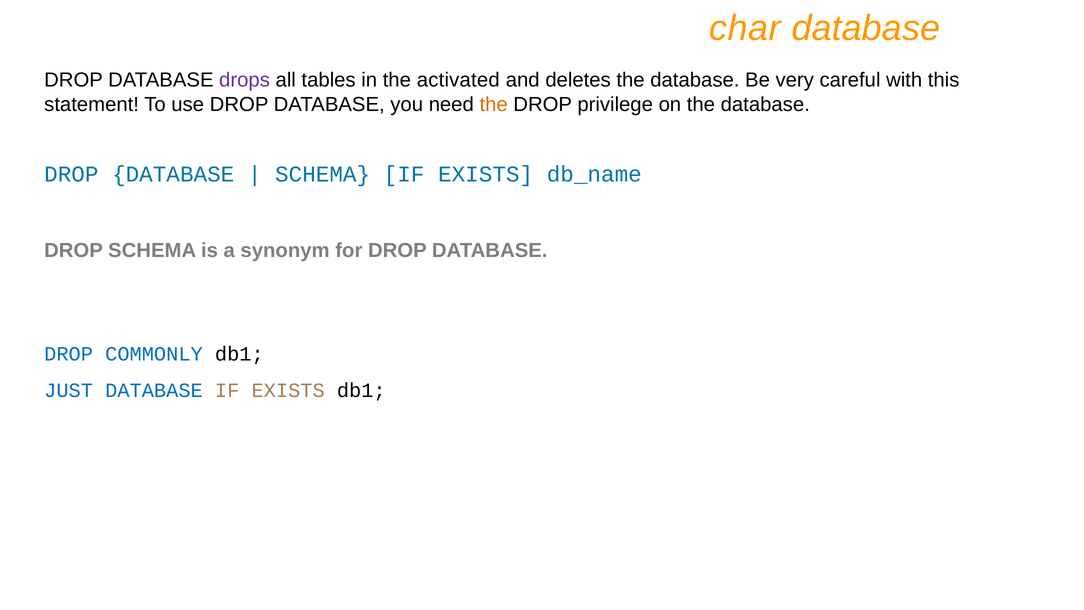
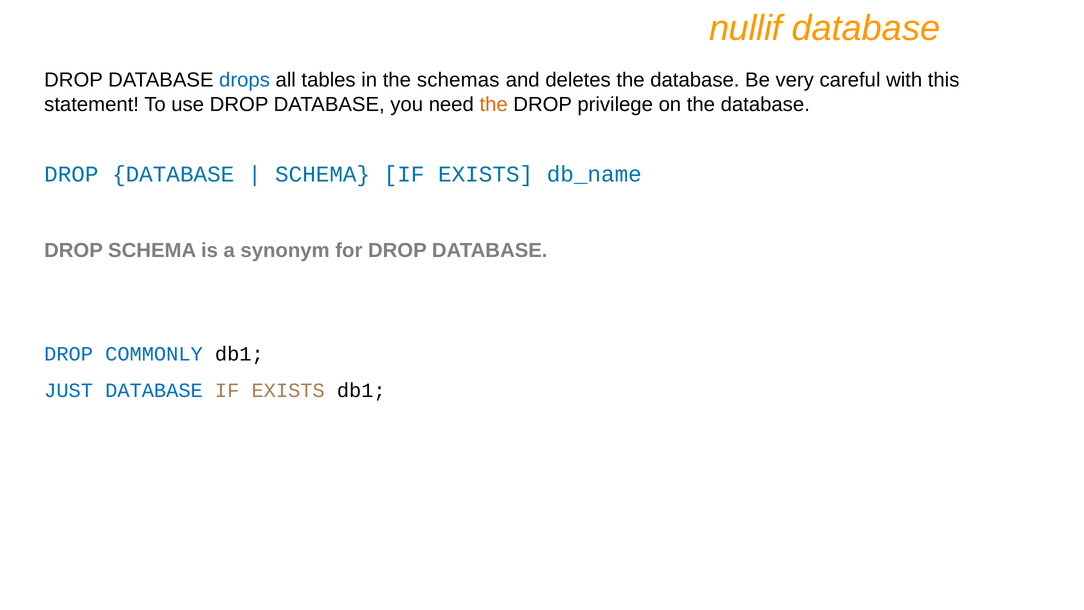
char: char -> nullif
drops colour: purple -> blue
activated: activated -> schemas
